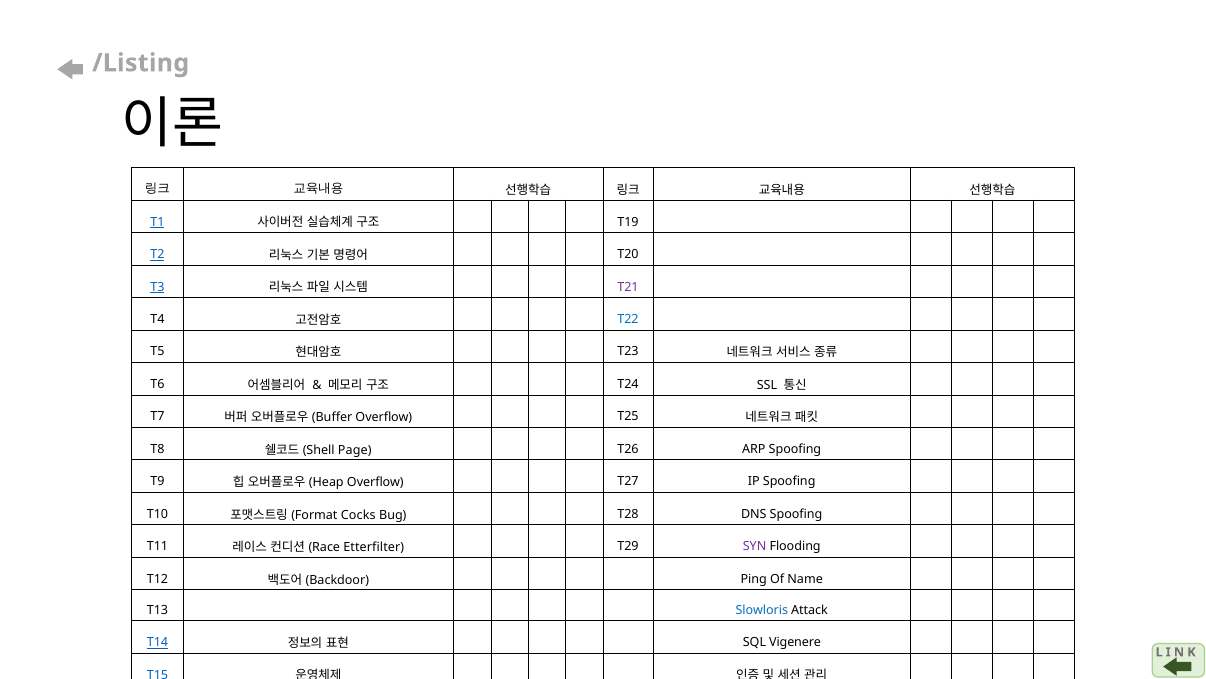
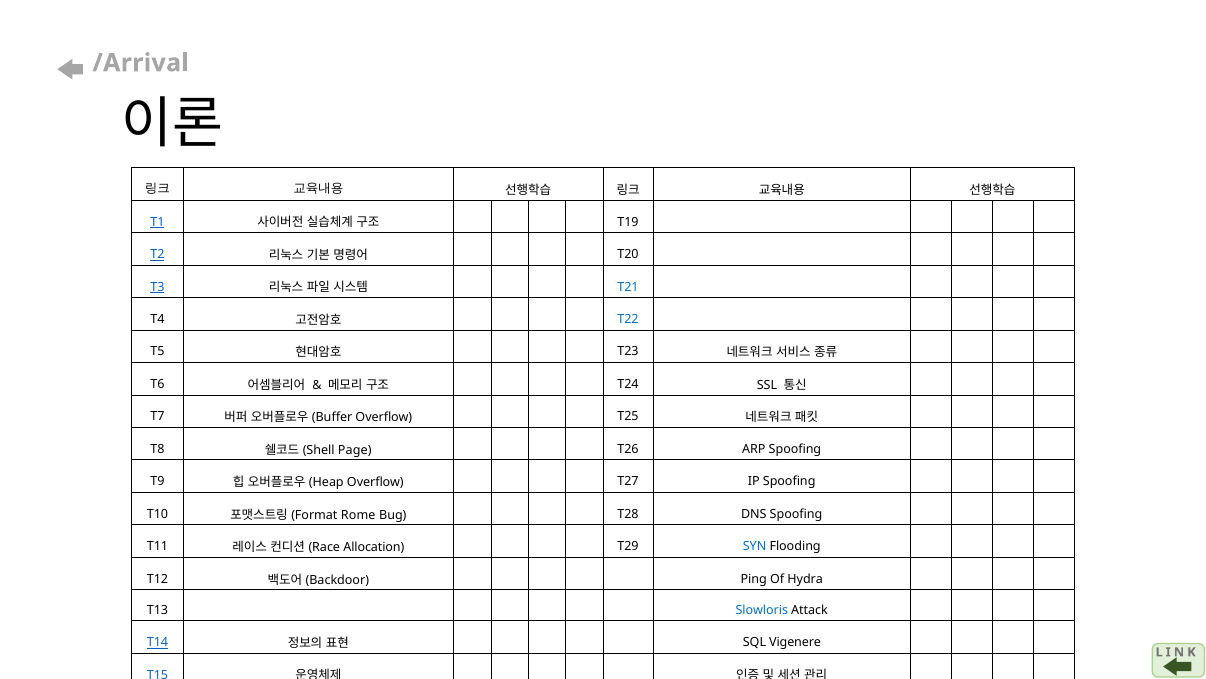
/Listing: /Listing -> /Arrival
T21 colour: purple -> blue
Cocks: Cocks -> Rome
Etterfilter: Etterfilter -> Allocation
SYN colour: purple -> blue
Name: Name -> Hydra
